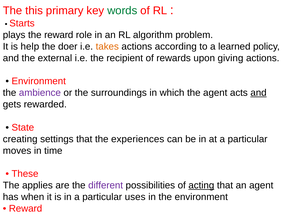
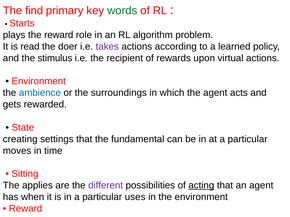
this: this -> find
help: help -> read
takes colour: orange -> purple
external: external -> stimulus
giving: giving -> virtual
ambience colour: purple -> blue
and at (258, 93) underline: present -> none
experiences: experiences -> fundamental
These: These -> Sitting
